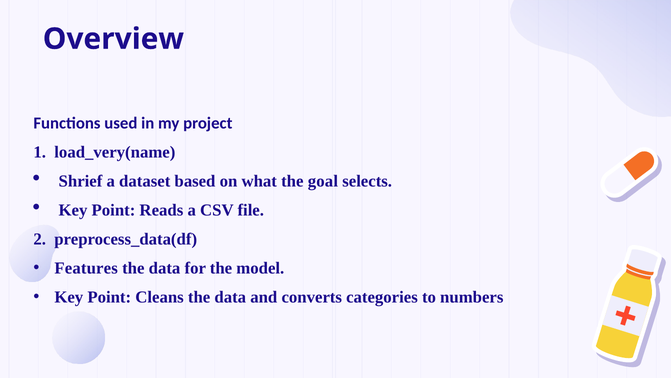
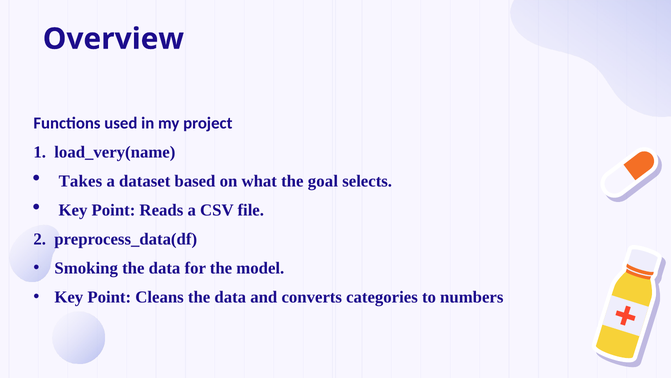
Shrief: Shrief -> Takes
Features: Features -> Smoking
